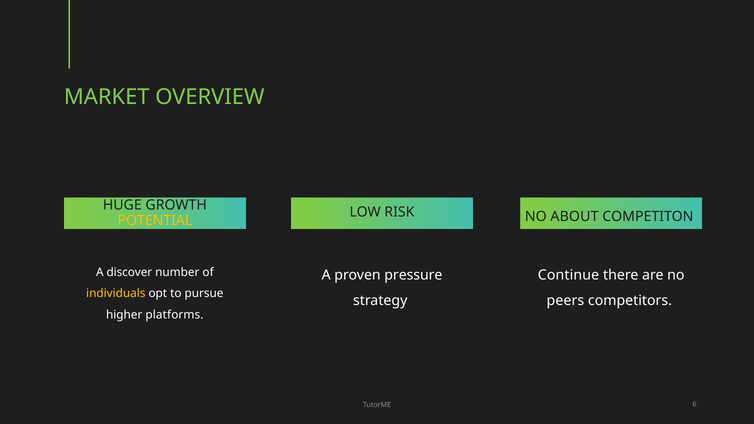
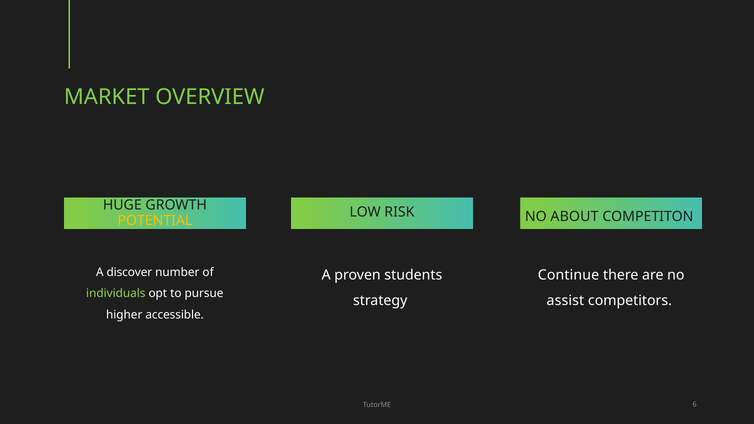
pressure: pressure -> students
individuals colour: yellow -> light green
peers: peers -> assist
platforms: platforms -> accessible
